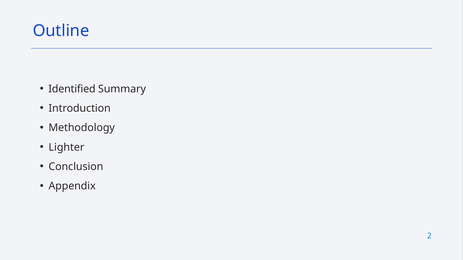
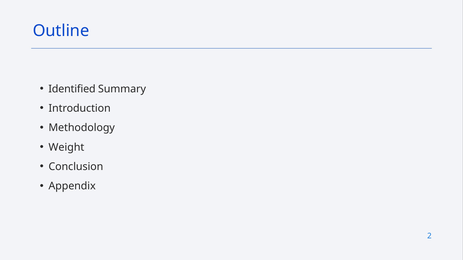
Lighter: Lighter -> Weight
